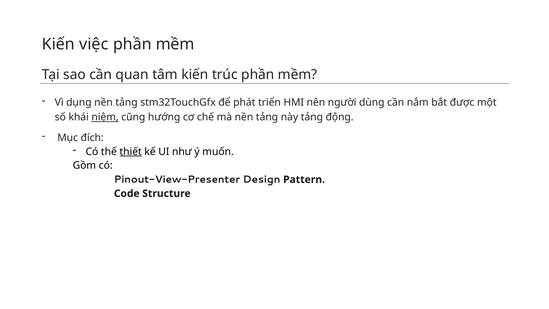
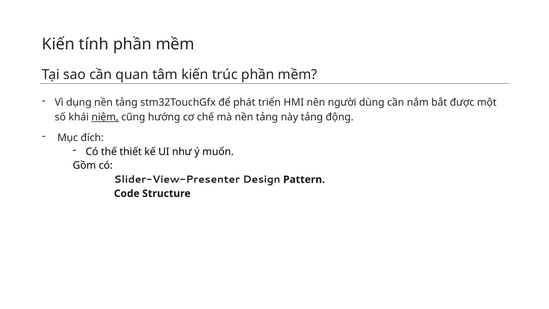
việc: việc -> tính
thiết underline: present -> none
Pinout-View-Presenter: Pinout-View-Presenter -> Slider-View-Presenter
